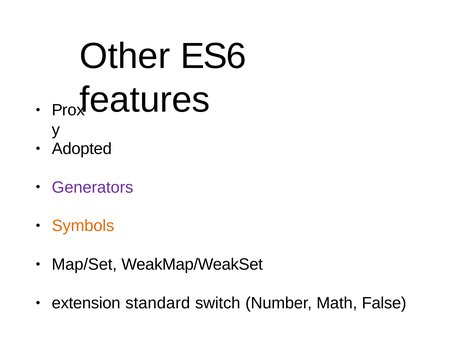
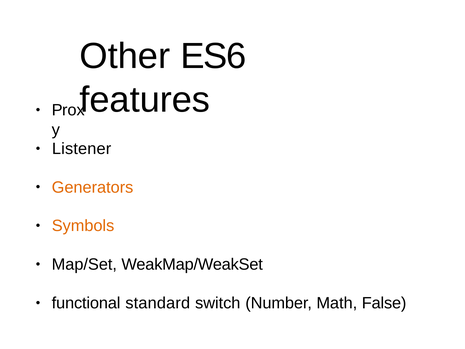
Adopted: Adopted -> Listener
Generators colour: purple -> orange
extension: extension -> functional
